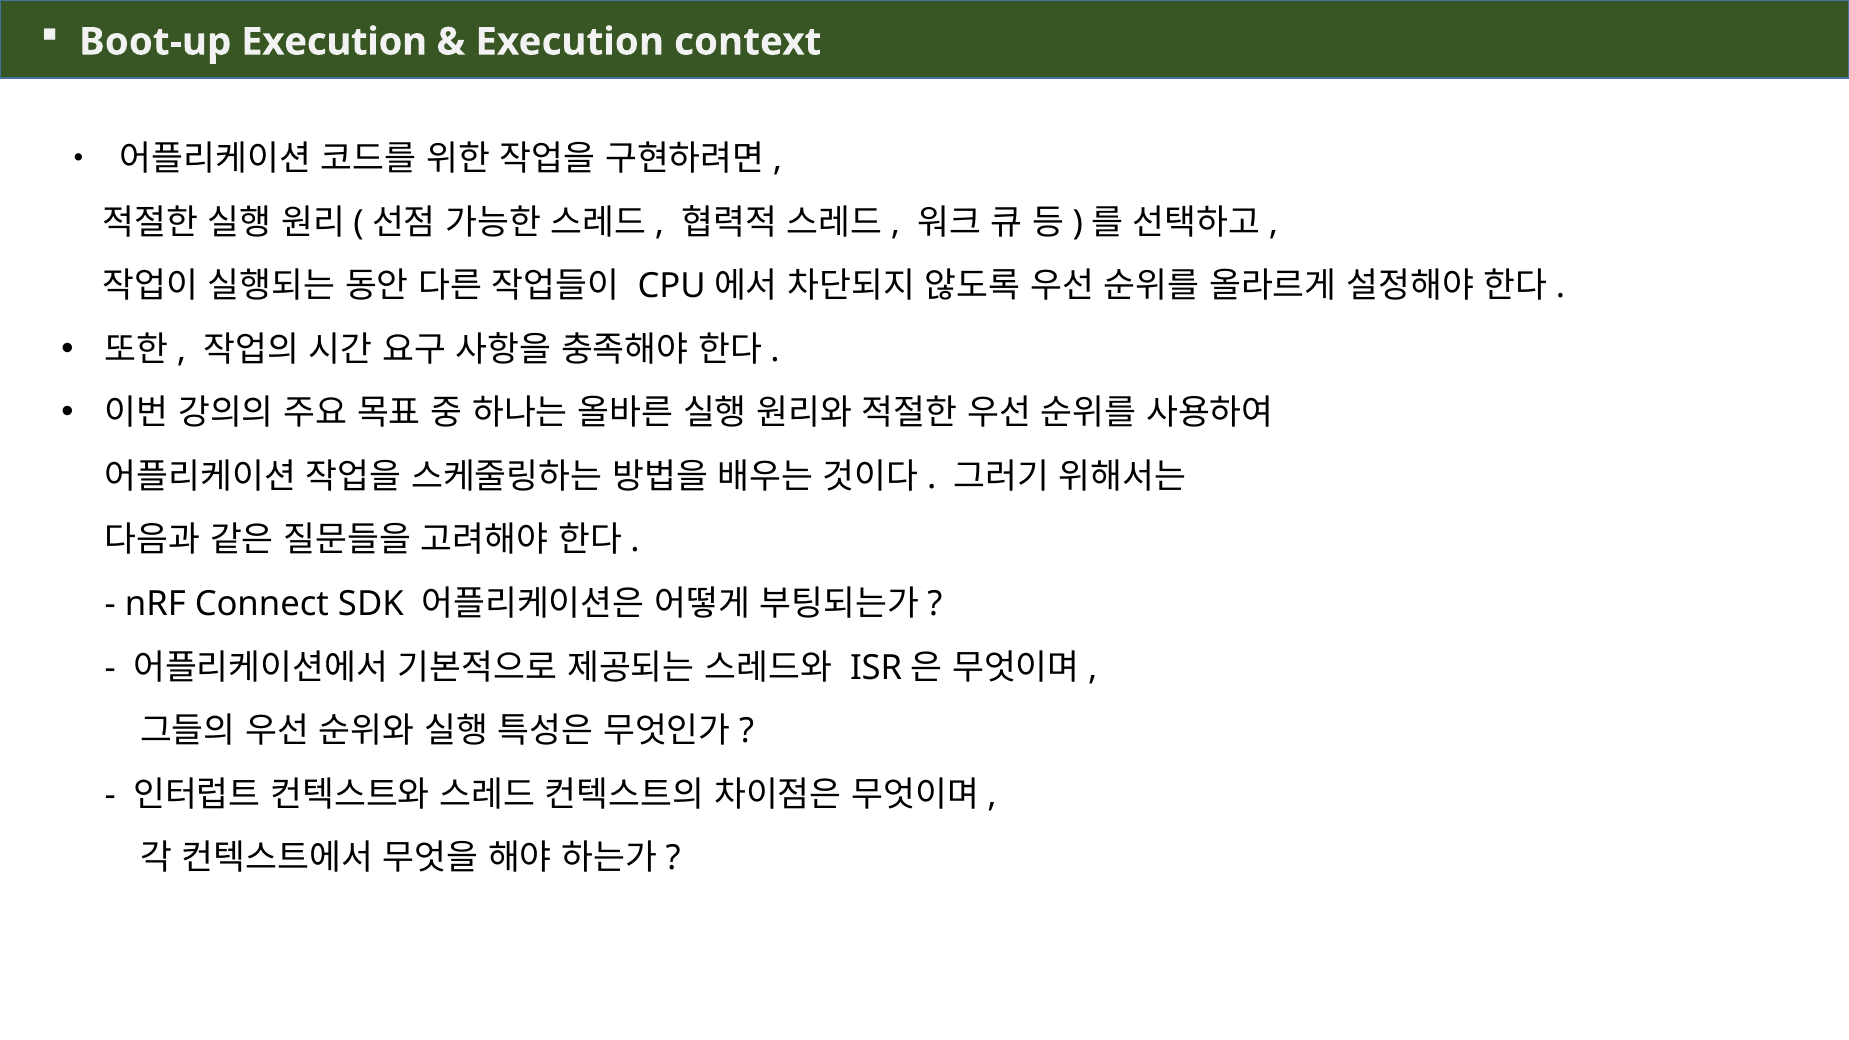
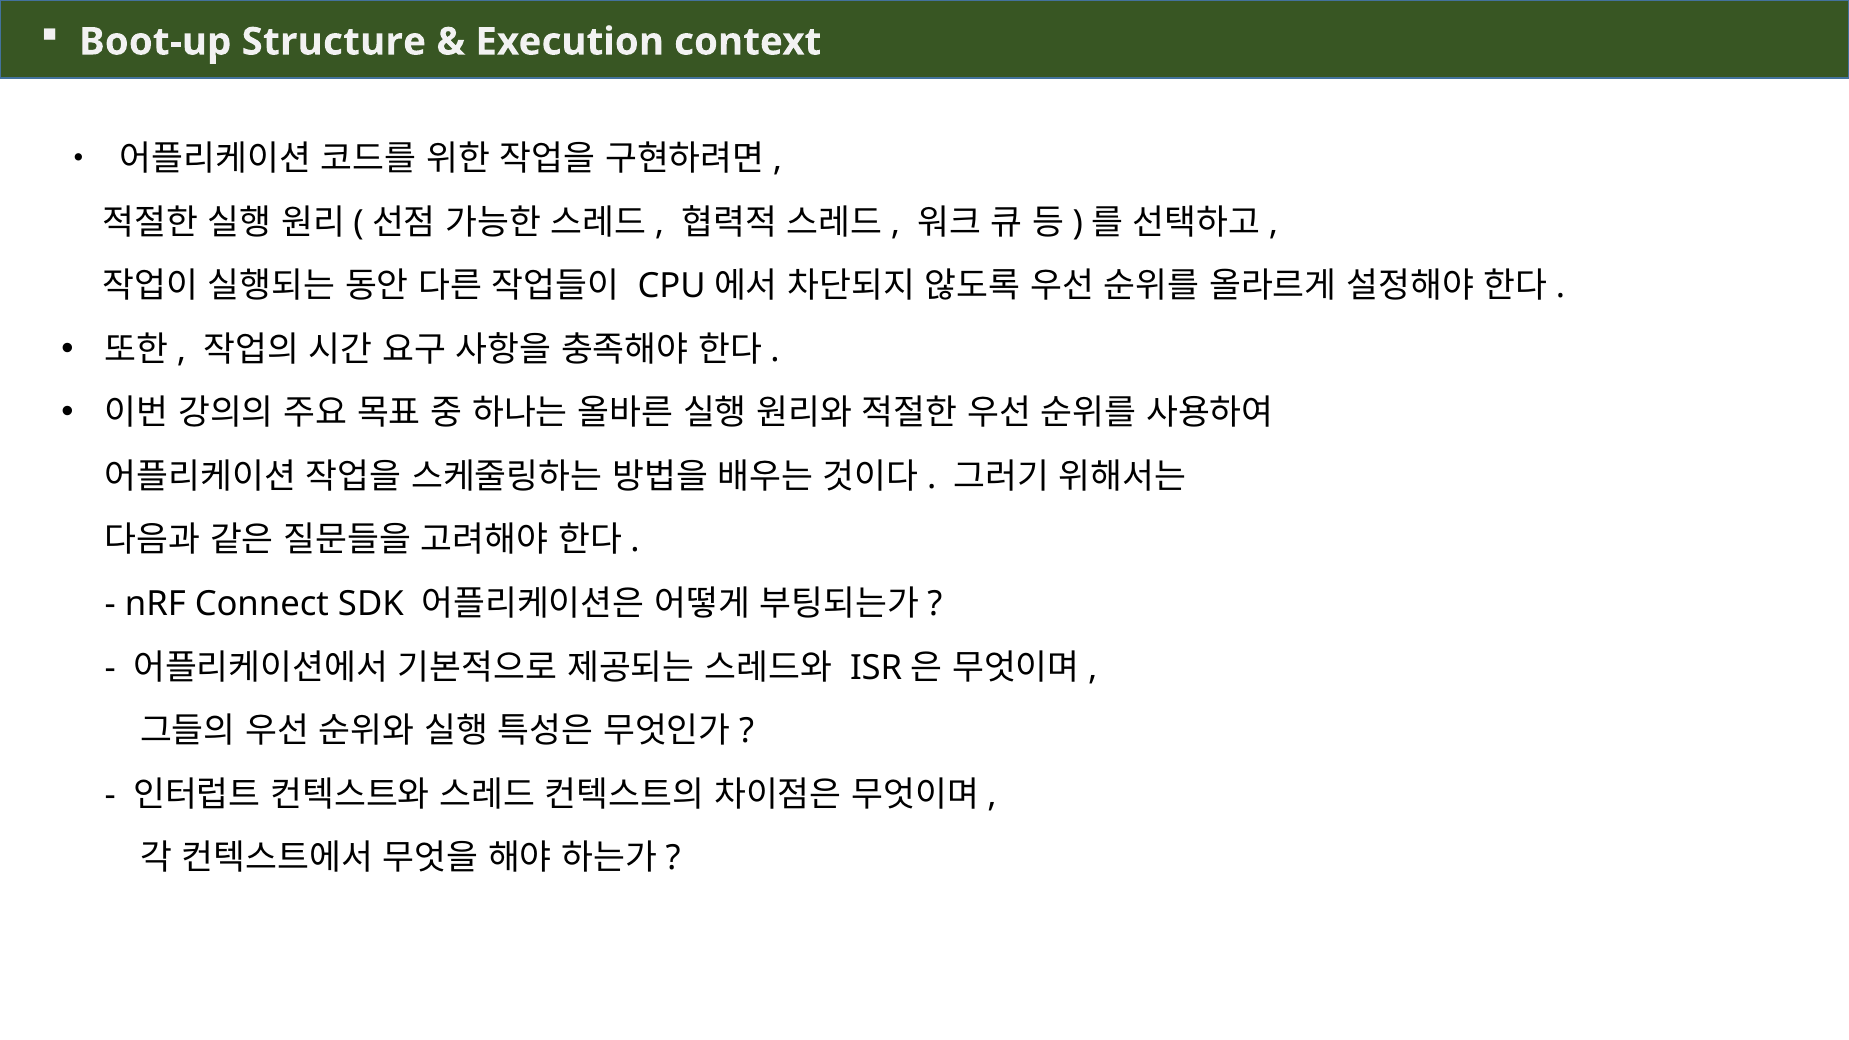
Boot-up Execution: Execution -> Structure
